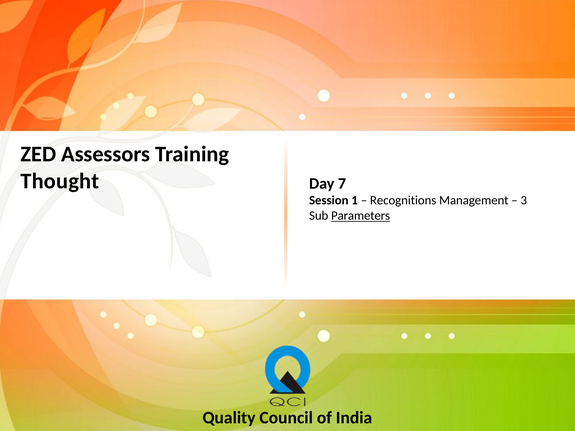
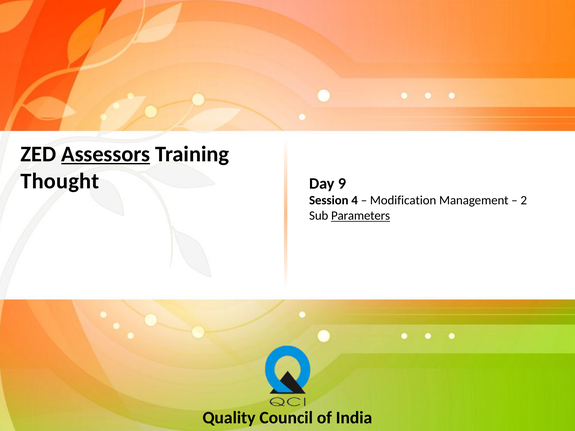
Assessors underline: none -> present
7: 7 -> 9
1: 1 -> 4
Recognitions: Recognitions -> Modification
3: 3 -> 2
